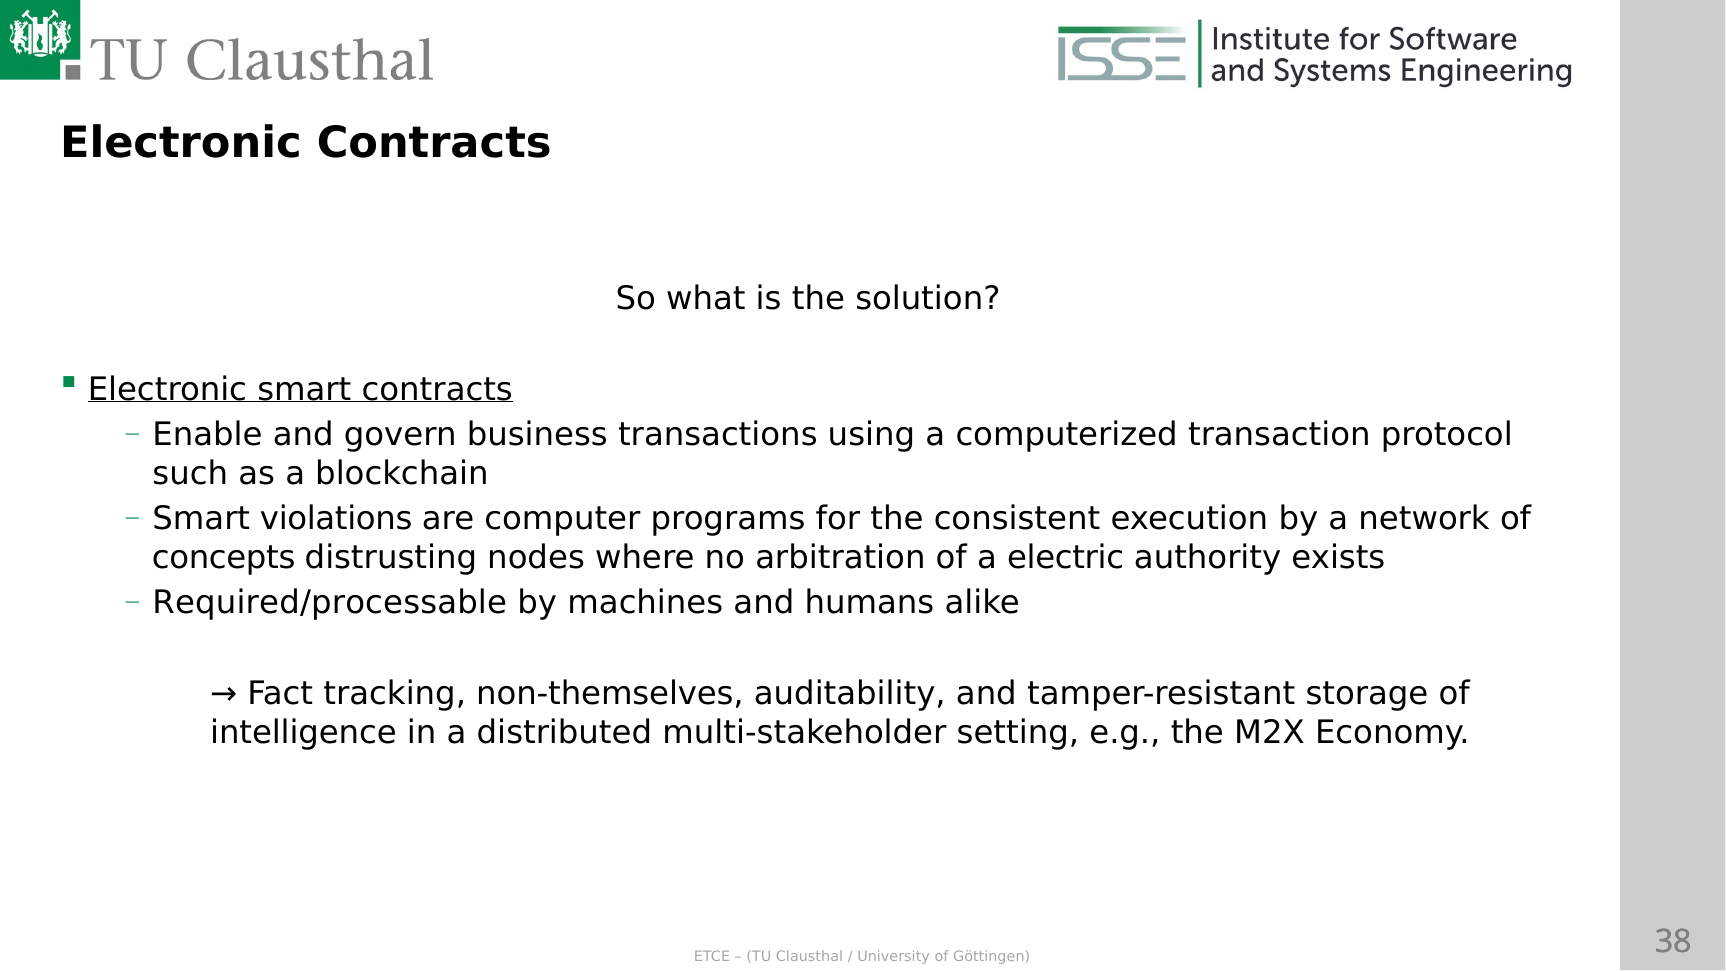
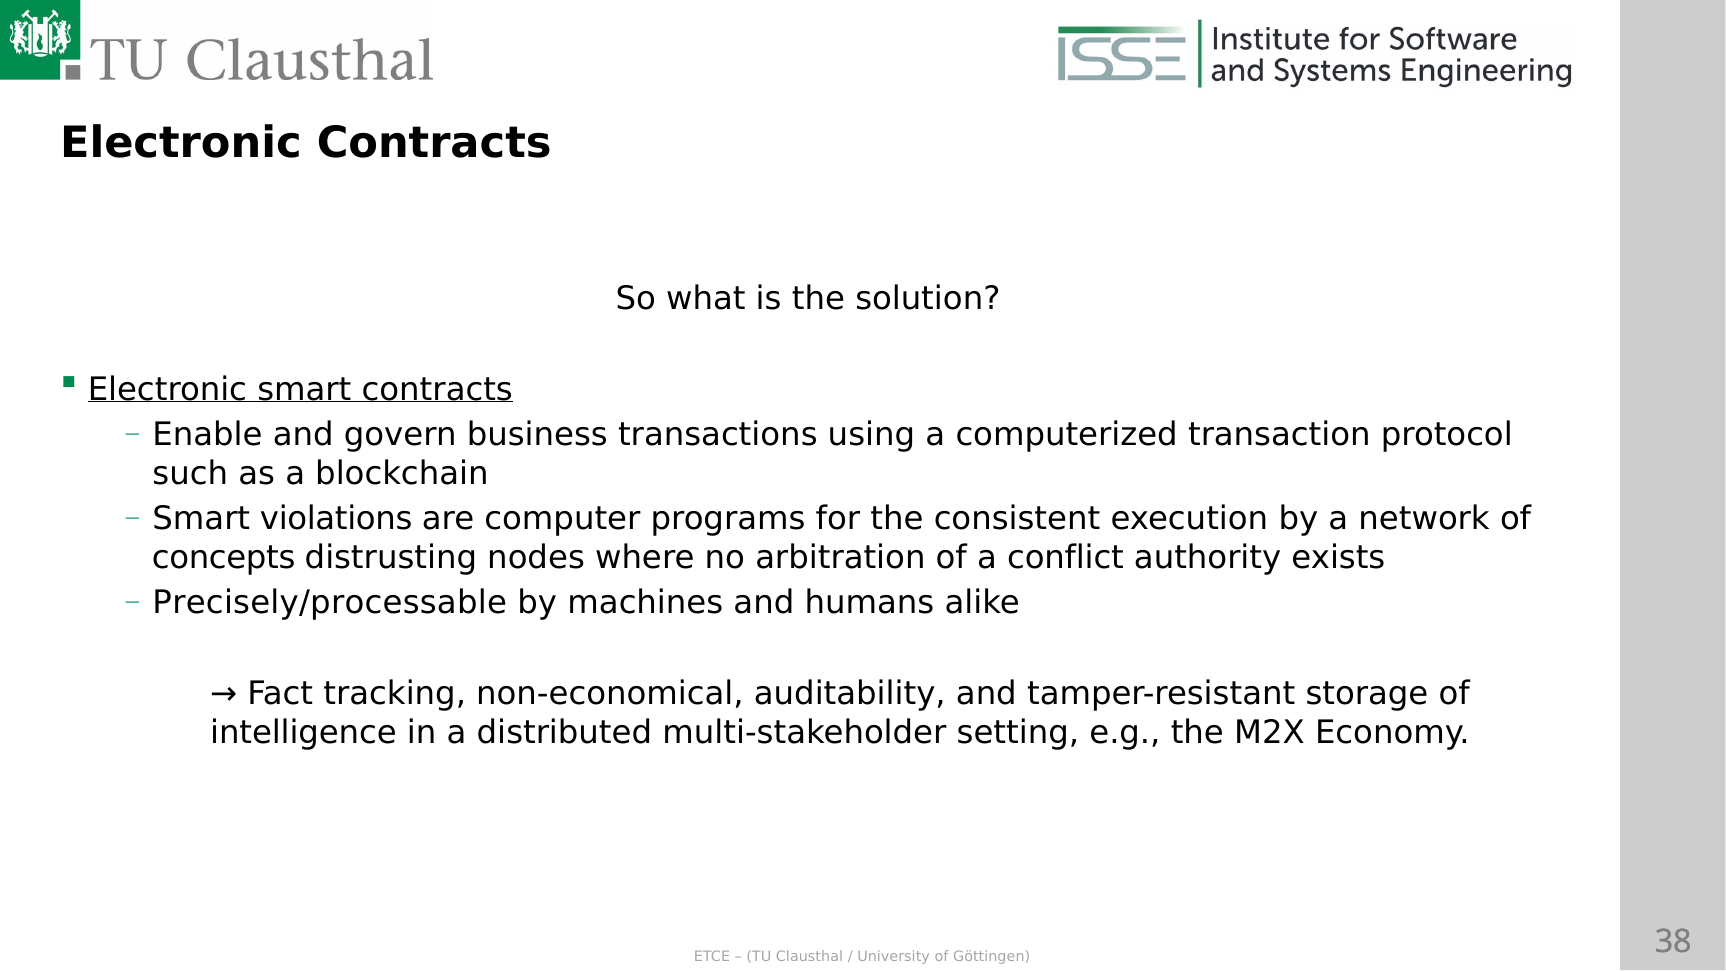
electric: electric -> conflict
Required/processable: Required/processable -> Precisely/processable
non-themselves: non-themselves -> non-economical
